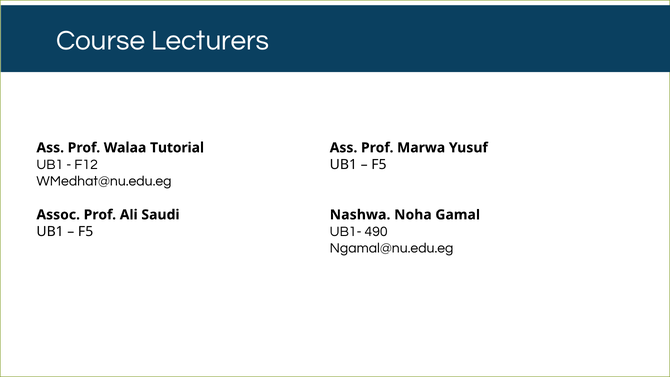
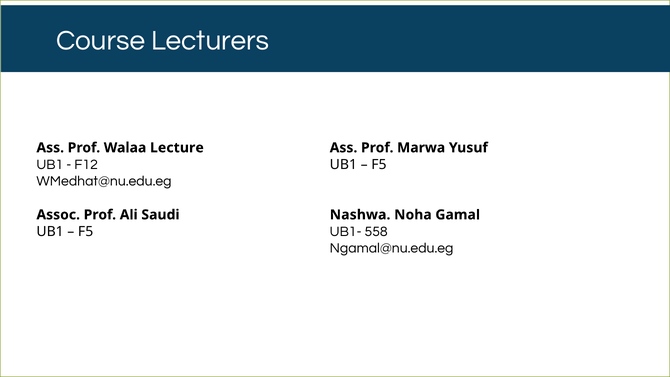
Tutorial: Tutorial -> Lecture
490: 490 -> 558
